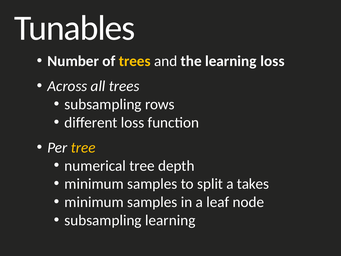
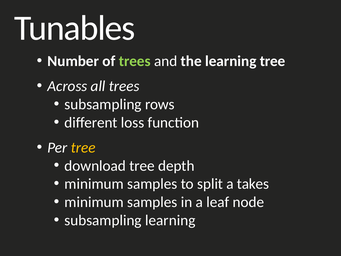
trees at (135, 61) colour: yellow -> light green
learning loss: loss -> tree
numerical: numerical -> download
